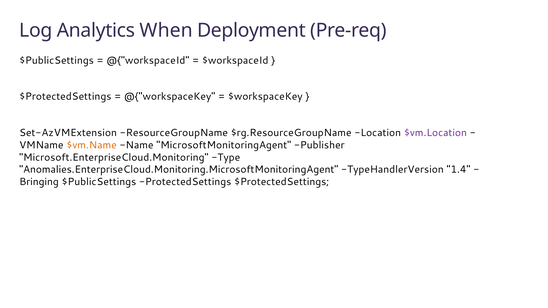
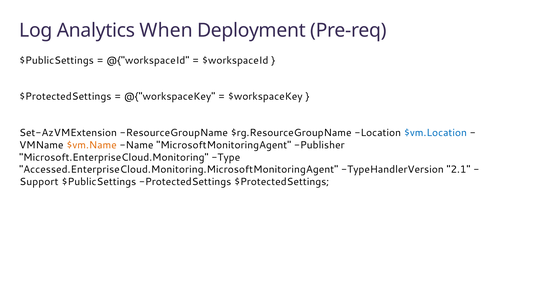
$vm.Location colour: purple -> blue
Anomalies.EnterpriseCloud.Monitoring.MicrosoftMonitoringAgent: Anomalies.EnterpriseCloud.Monitoring.MicrosoftMonitoringAgent -> Accessed.EnterpriseCloud.Monitoring.MicrosoftMonitoringAgent
1.4: 1.4 -> 2.1
Bringing: Bringing -> Support
